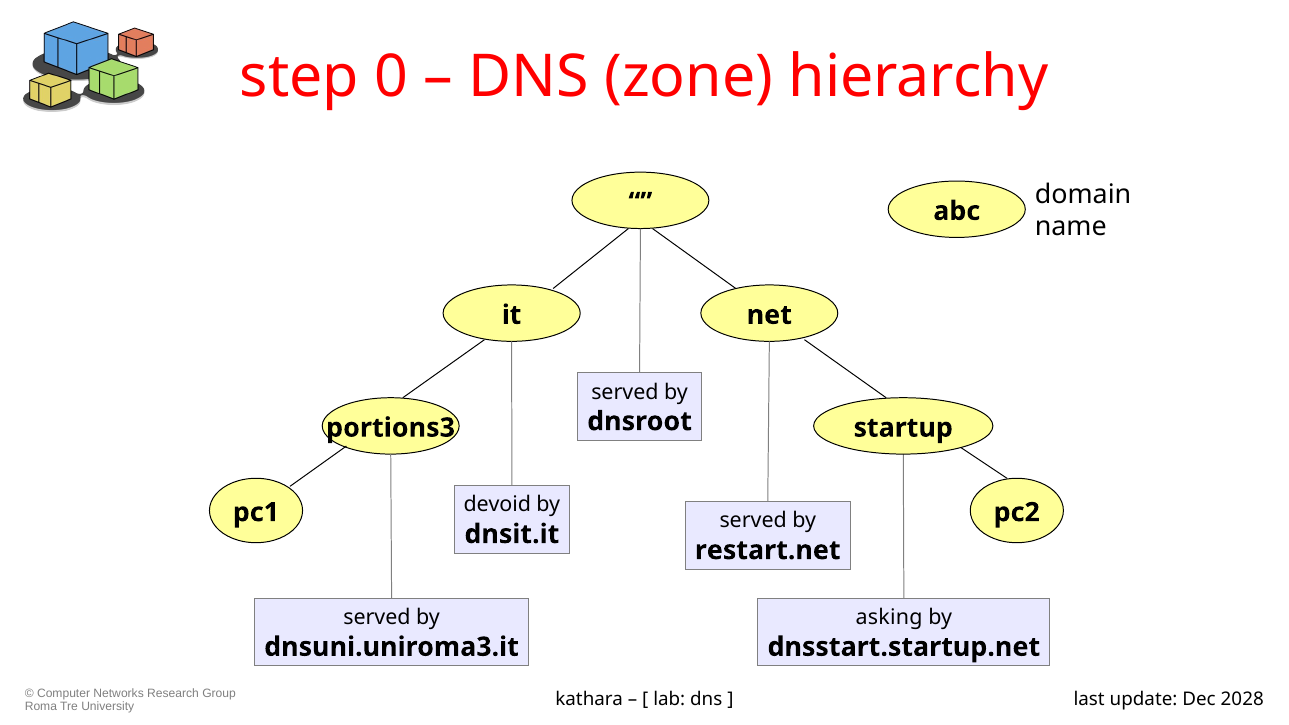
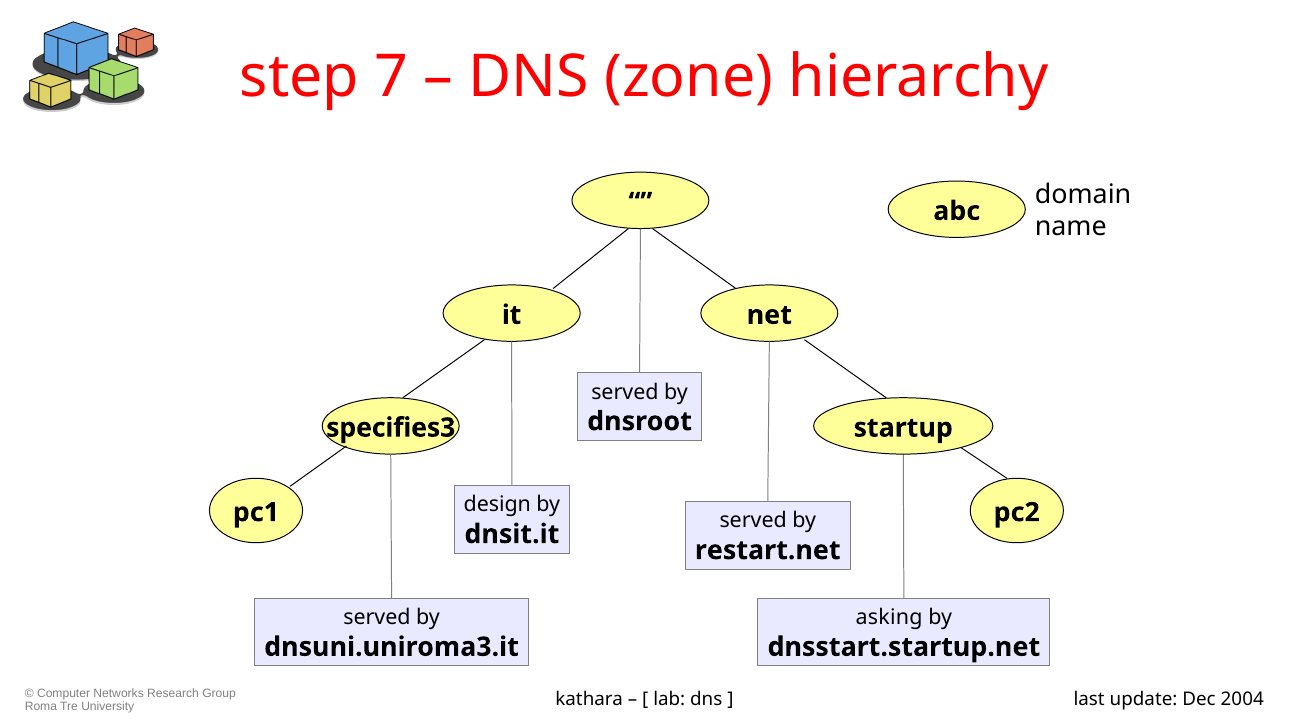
0: 0 -> 7
portions3: portions3 -> specifies3
devoid: devoid -> design
2028: 2028 -> 2004
